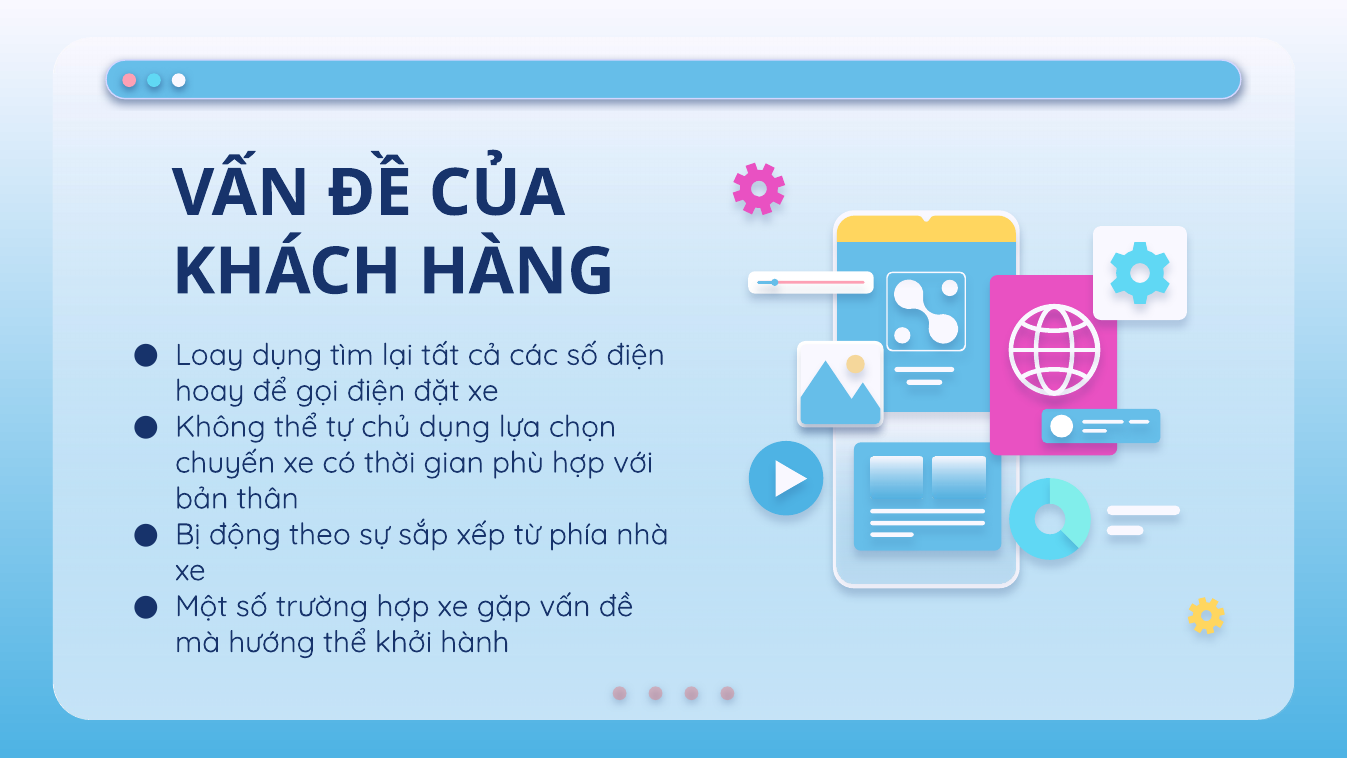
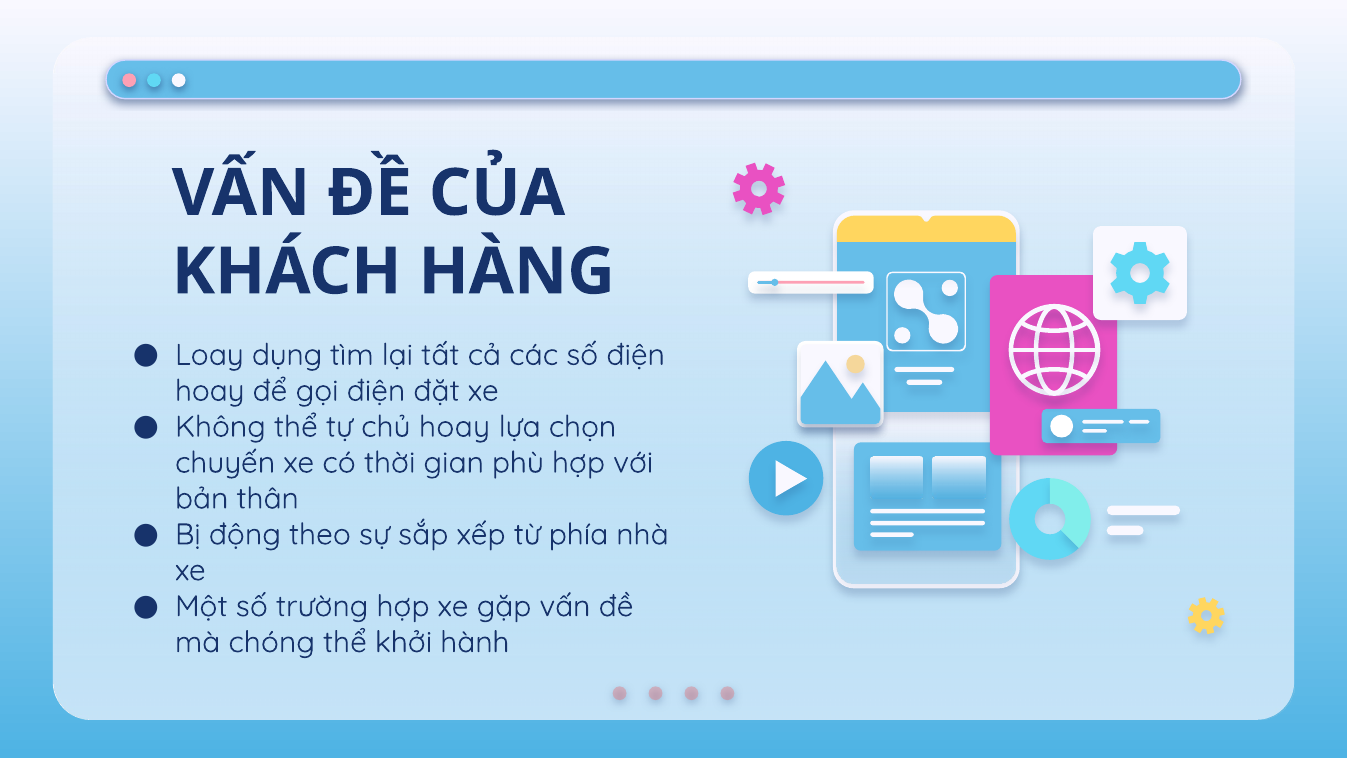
chủ dụng: dụng -> hoay
hướng: hướng -> chóng
